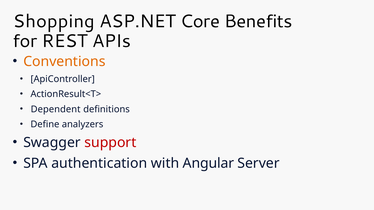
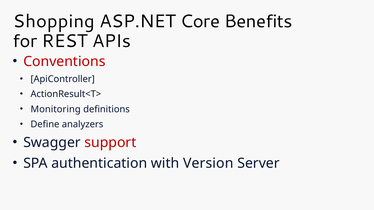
Conventions colour: orange -> red
Dependent: Dependent -> Monitoring
Angular: Angular -> Version
